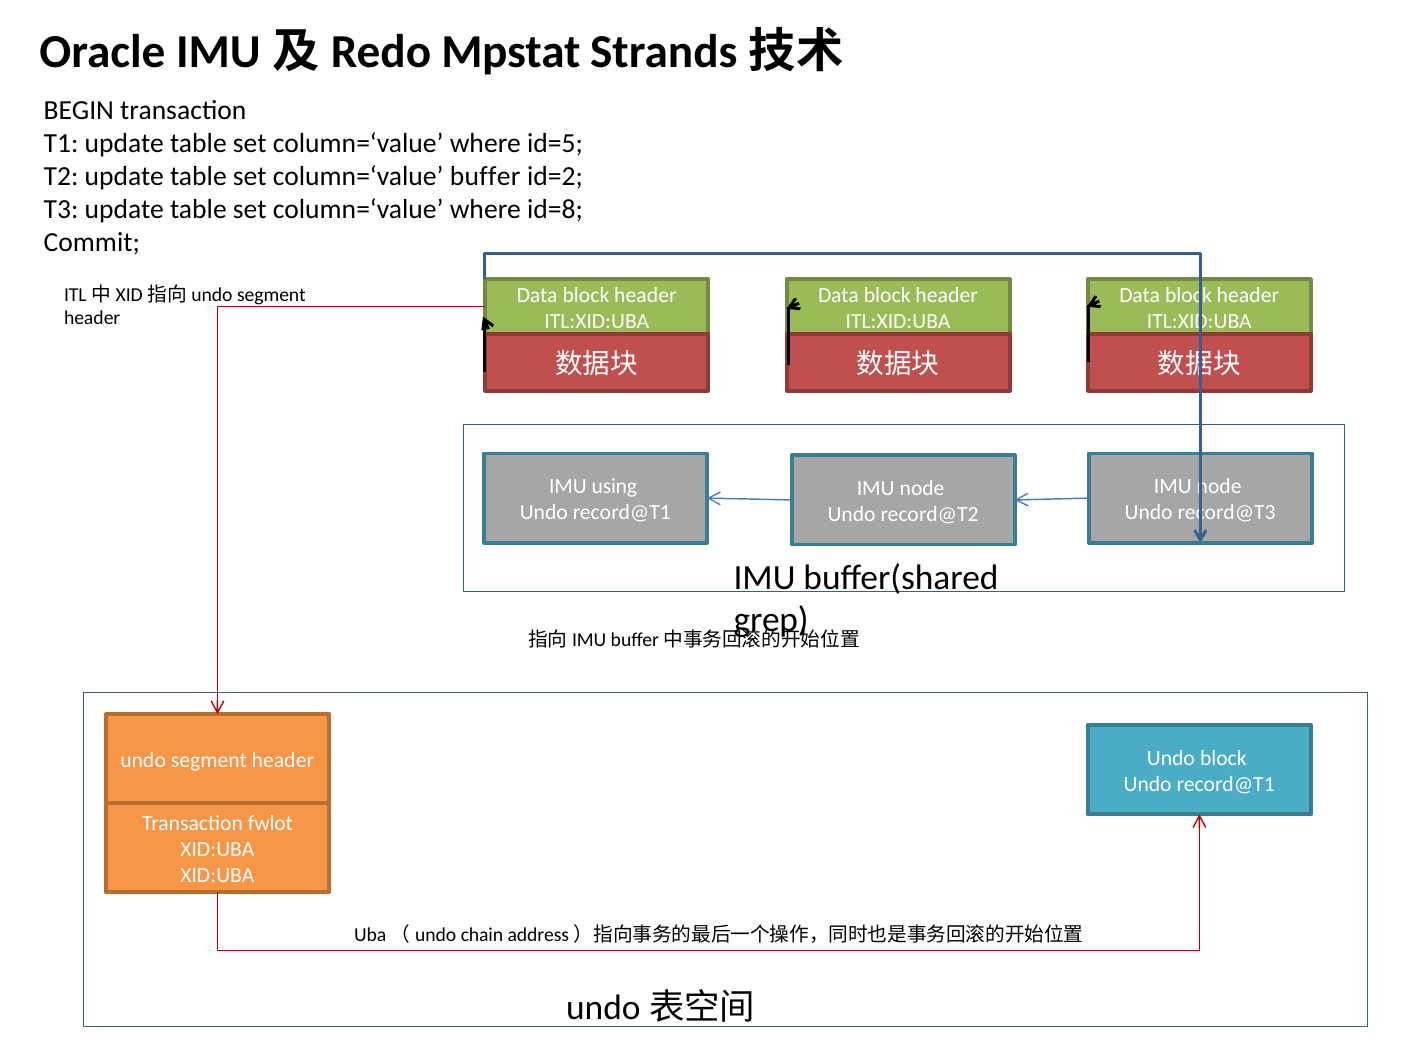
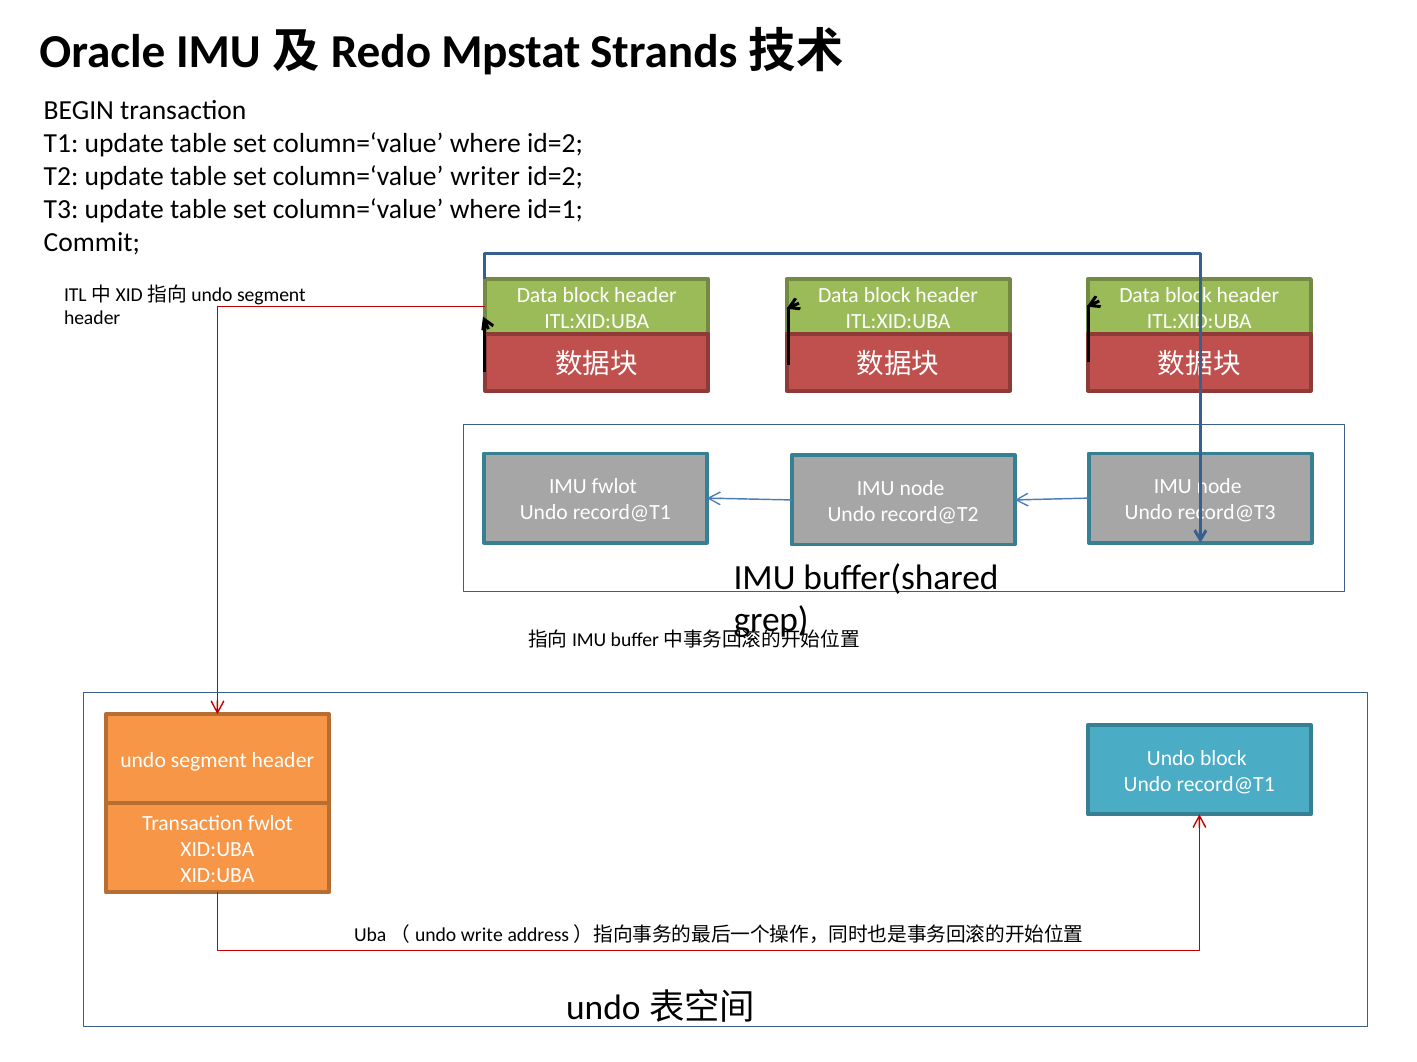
where id=5: id=5 -> id=2
buffer: buffer -> writer
id=8: id=8 -> id=1
IMU using: using -> fwlot
chain: chain -> write
